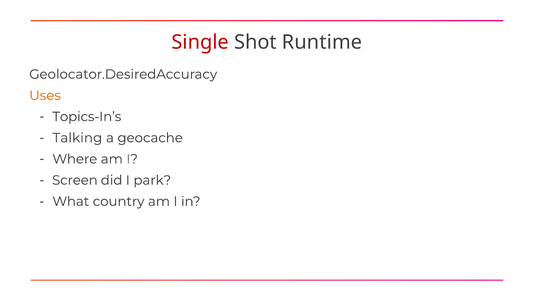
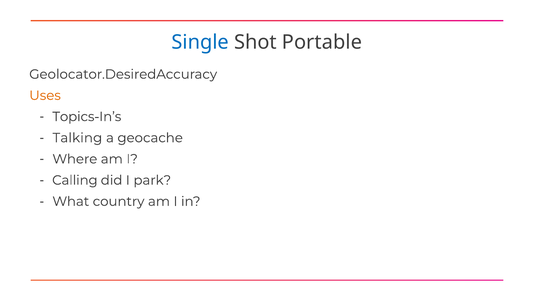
Single colour: red -> blue
Runtime: Runtime -> Portable
Screen: Screen -> Calling
